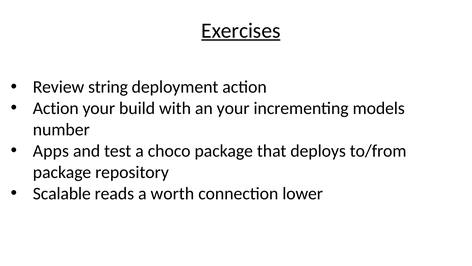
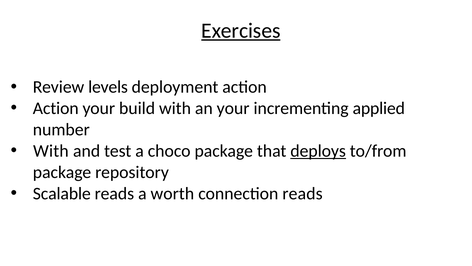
string: string -> levels
models: models -> applied
Apps at (51, 151): Apps -> With
deploys underline: none -> present
connection lower: lower -> reads
